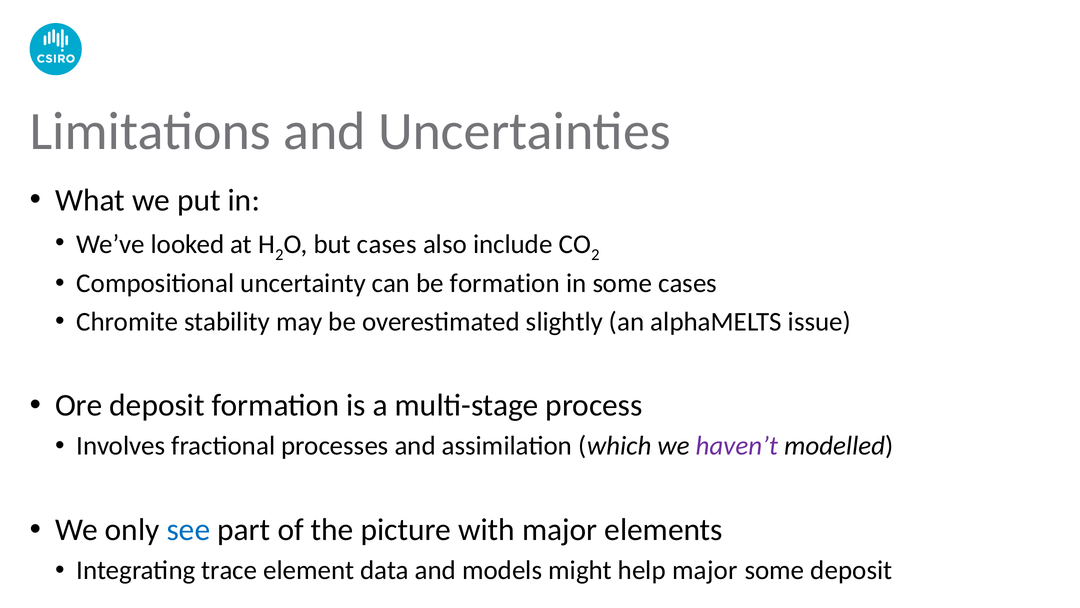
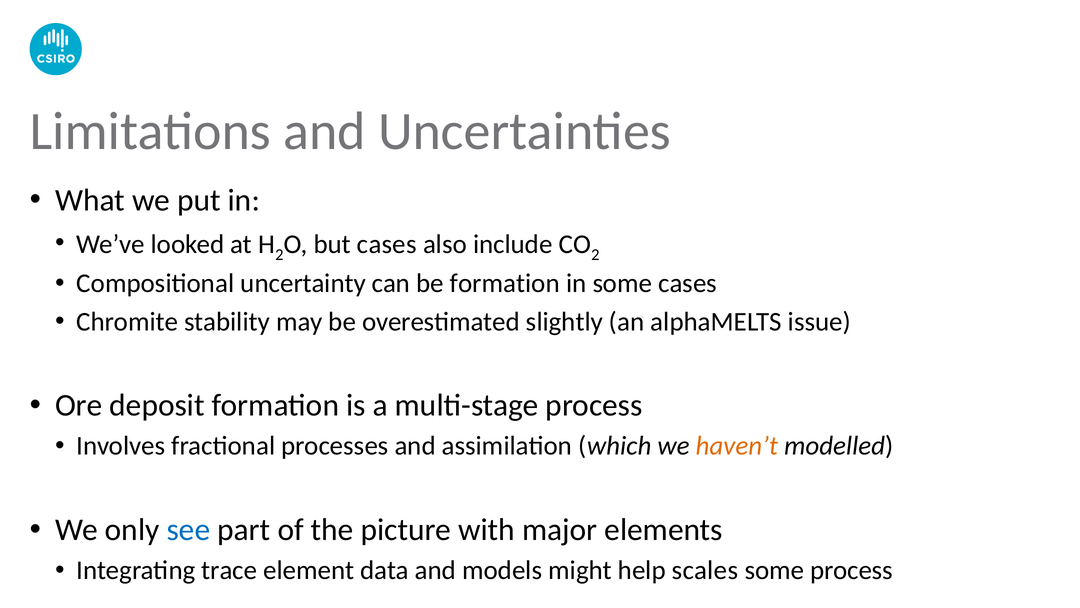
haven’t colour: purple -> orange
help major: major -> scales
some deposit: deposit -> process
